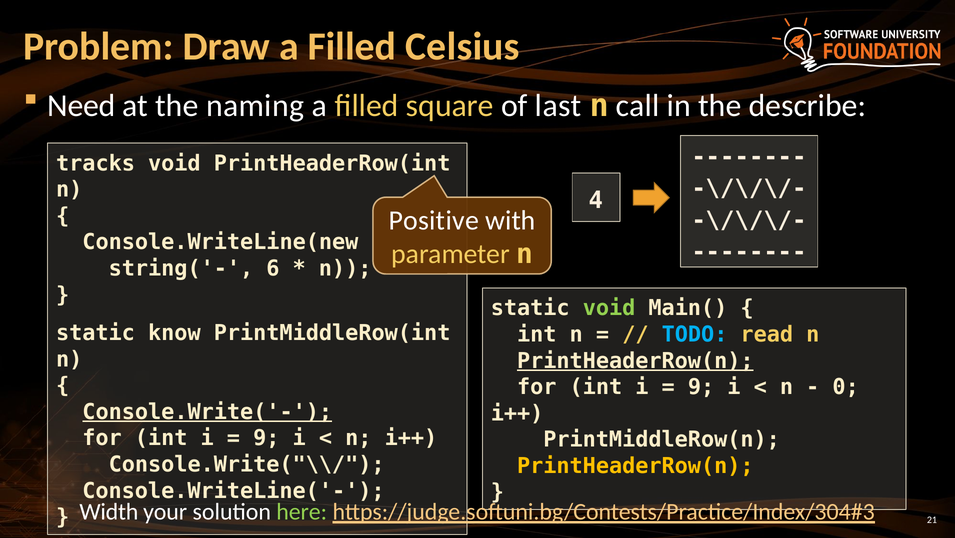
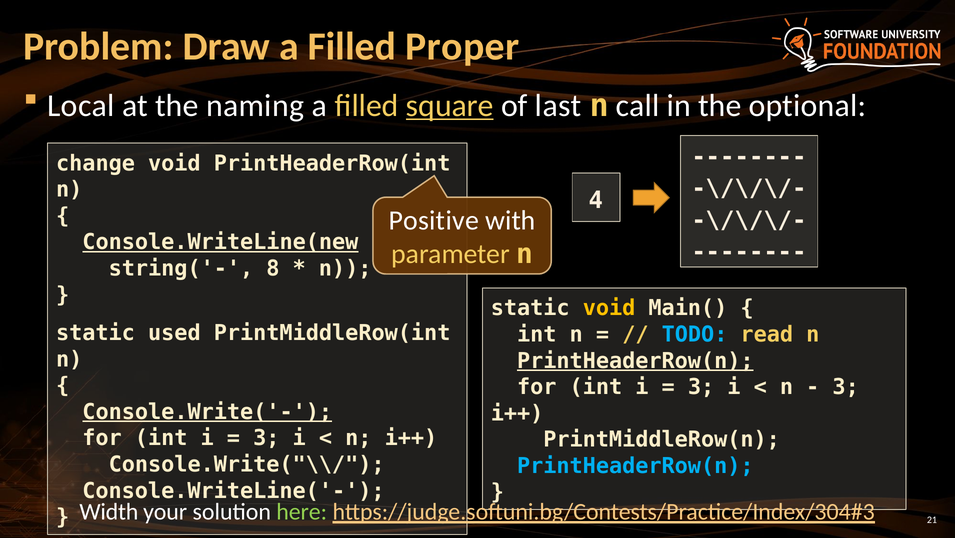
Celsius: Celsius -> Proper
Need: Need -> Local
square underline: none -> present
describe: describe -> optional
tracks: tracks -> change
Console.WriteLine(new underline: none -> present
6: 6 -> 8
void at (609, 308) colour: light green -> yellow
know: know -> used
9 at (701, 387): 9 -> 3
0 at (846, 387): 0 -> 3
9 at (266, 438): 9 -> 3
PrintHeaderRow(n at (635, 465) colour: yellow -> light blue
